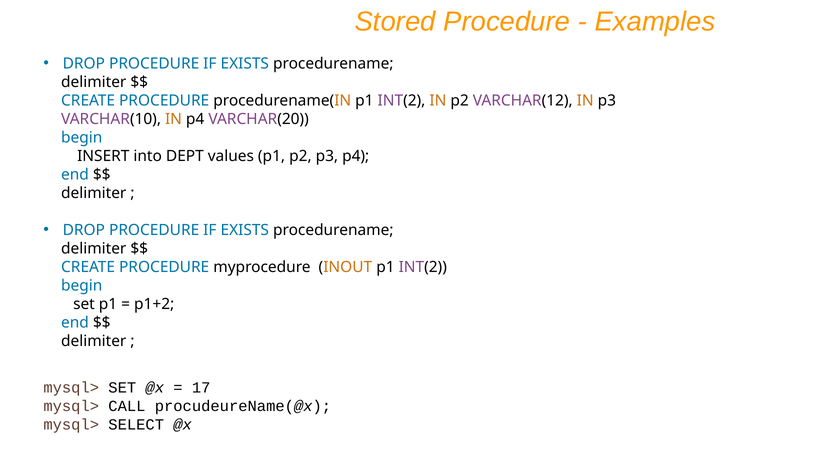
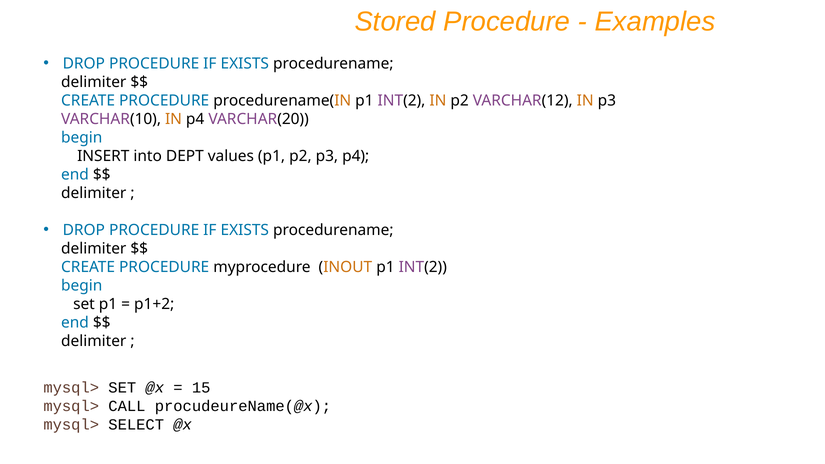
17: 17 -> 15
